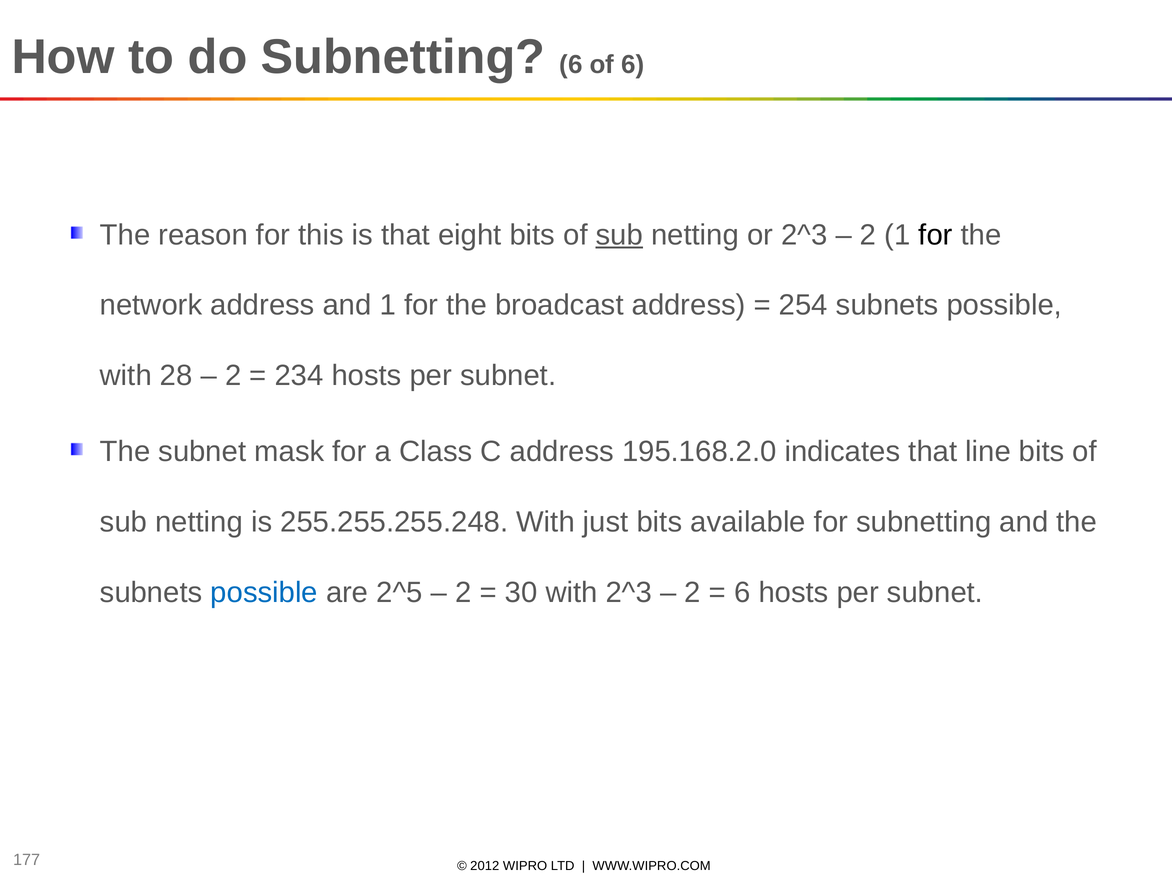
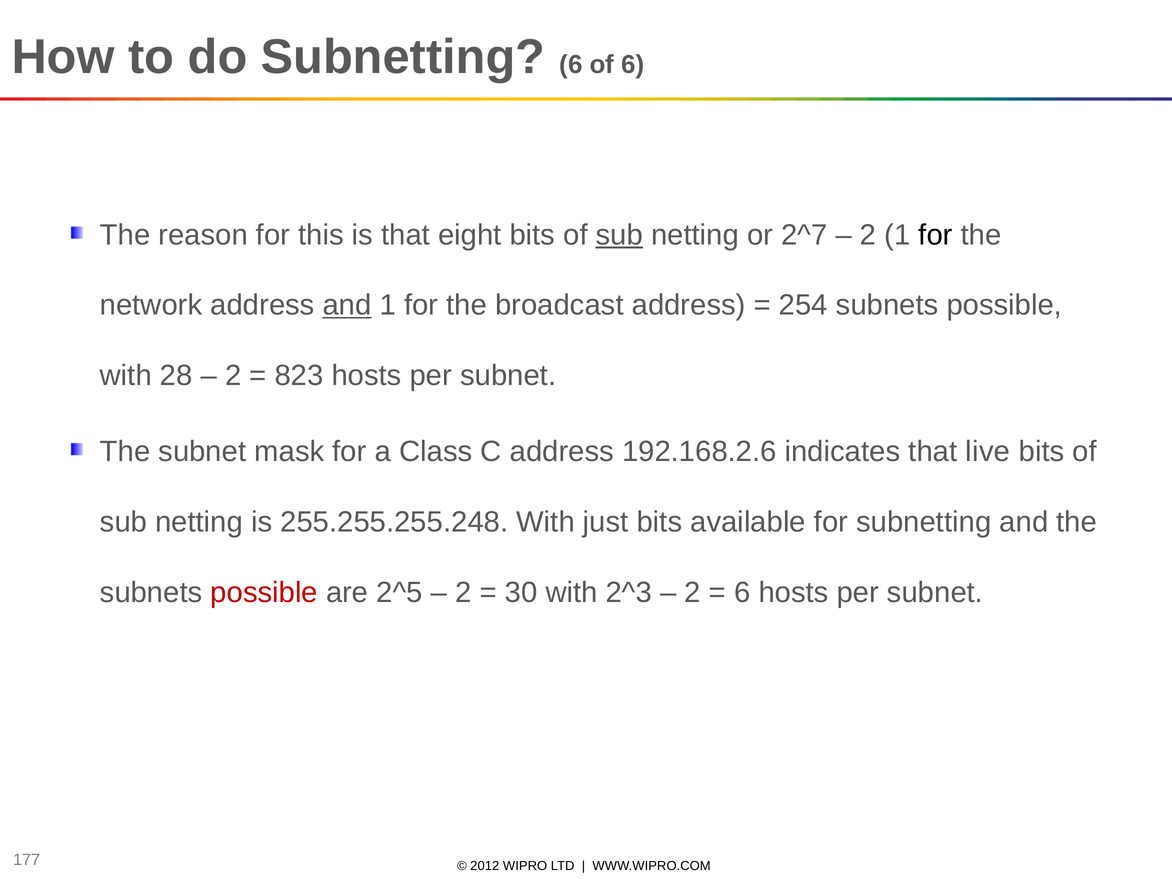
or 2^3: 2^3 -> 2^7
and at (347, 305) underline: none -> present
234: 234 -> 823
195.168.2.0: 195.168.2.0 -> 192.168.2.6
line: line -> live
possible at (264, 592) colour: blue -> red
